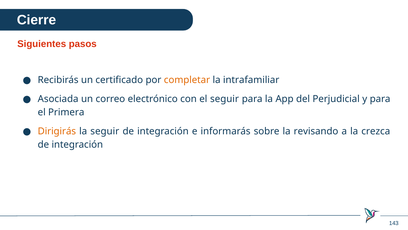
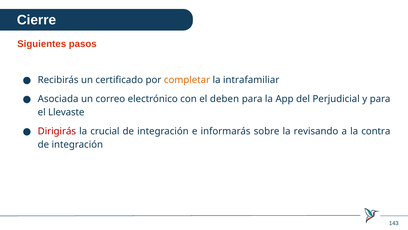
el seguir: seguir -> deben
Primera: Primera -> Llevaste
Dirigirás colour: orange -> red
la seguir: seguir -> crucial
crezca: crezca -> contra
